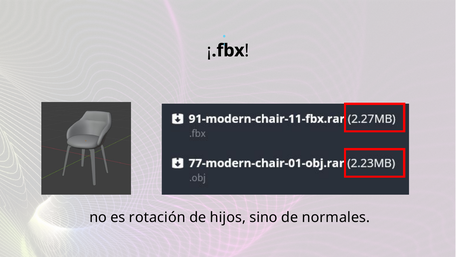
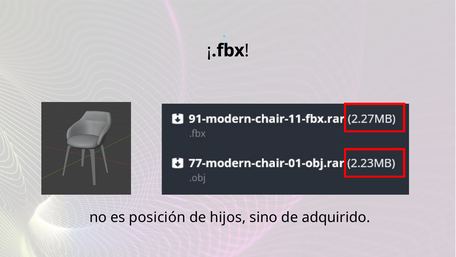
rotación: rotación -> posición
normales: normales -> adquirido
